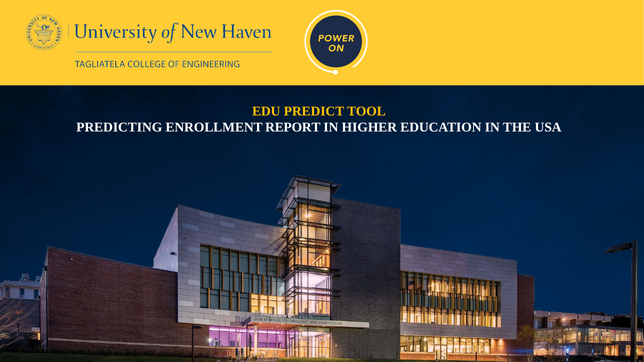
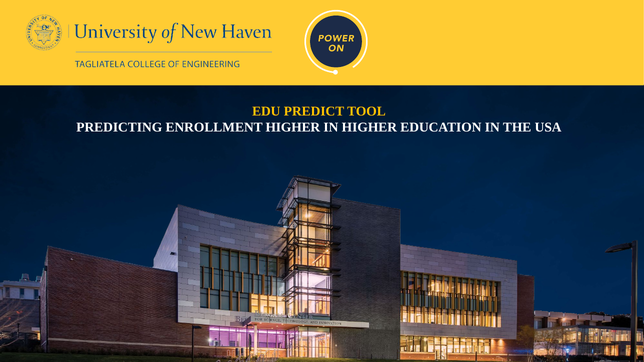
ENROLLMENT REPORT: REPORT -> HIGHER
